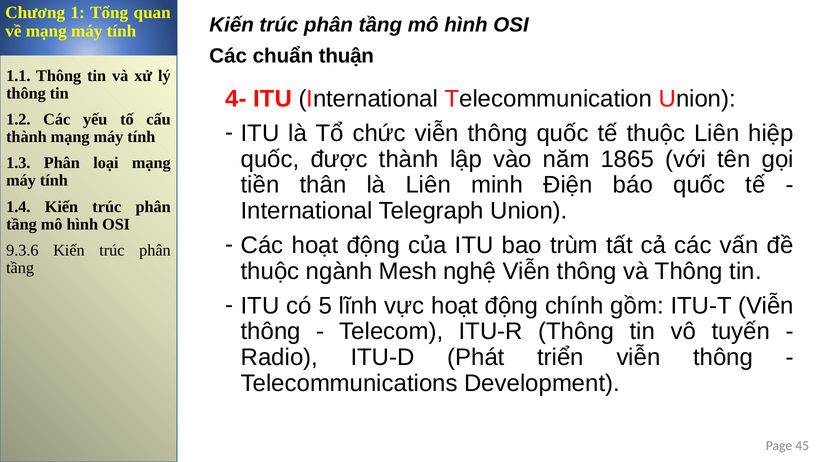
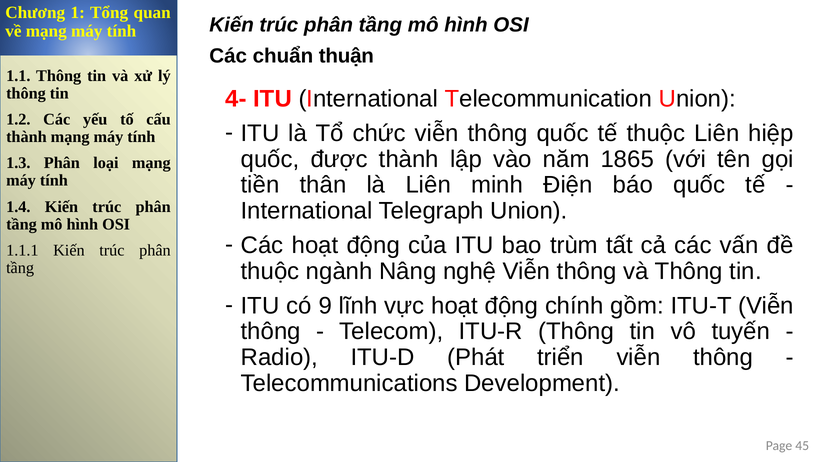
9.3.6: 9.3.6 -> 1.1.1
Mesh: Mesh -> Nâng
5: 5 -> 9
